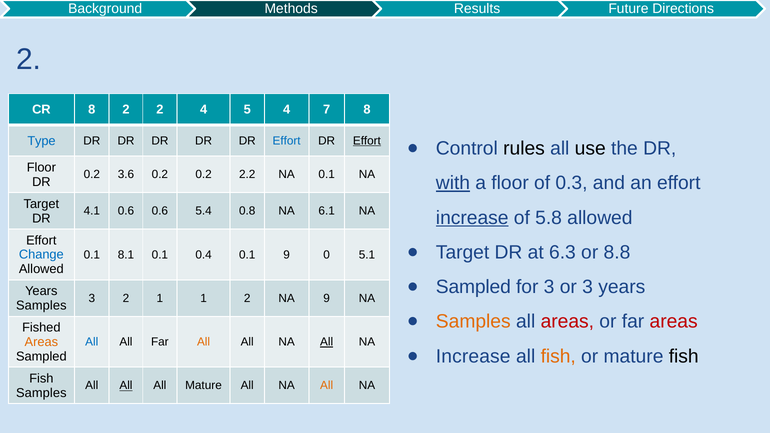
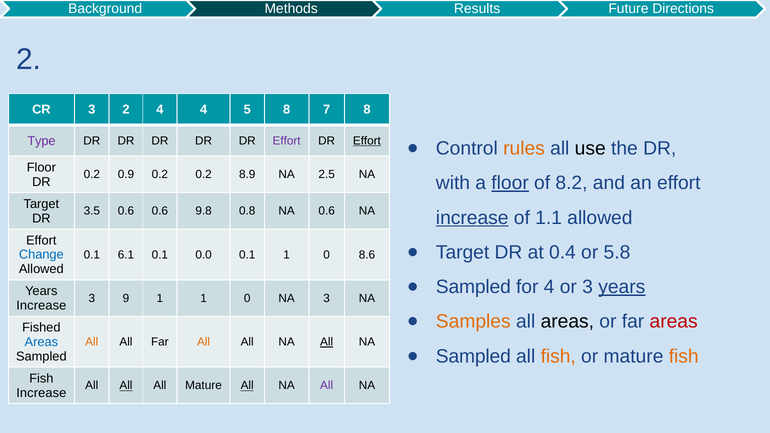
CR 8: 8 -> 3
2 2: 2 -> 4
5 4: 4 -> 8
Type colour: blue -> purple
Effort at (287, 141) colour: blue -> purple
rules colour: black -> orange
3.6: 3.6 -> 0.9
2.2: 2.2 -> 8.9
NA 0.1: 0.1 -> 2.5
with underline: present -> none
floor at (510, 183) underline: none -> present
0.3: 0.3 -> 8.2
4.1: 4.1 -> 3.5
5.4: 5.4 -> 9.8
NA 6.1: 6.1 -> 0.6
5.8: 5.8 -> 1.1
6.3: 6.3 -> 0.4
8.8: 8.8 -> 5.8
8.1: 8.1 -> 6.1
0.4: 0.4 -> 0.0
0.1 9: 9 -> 1
5.1: 5.1 -> 8.6
for 3: 3 -> 4
years at (622, 287) underline: none -> present
3 2: 2 -> 9
1 1 2: 2 -> 0
NA 9: 9 -> 3
Samples at (41, 306): Samples -> Increase
areas at (567, 322) colour: red -> black
Areas at (41, 342) colour: orange -> blue
All at (92, 342) colour: blue -> orange
Increase at (473, 356): Increase -> Sampled
fish at (684, 356) colour: black -> orange
All at (247, 386) underline: none -> present
All at (327, 386) colour: orange -> purple
Samples at (41, 393): Samples -> Increase
